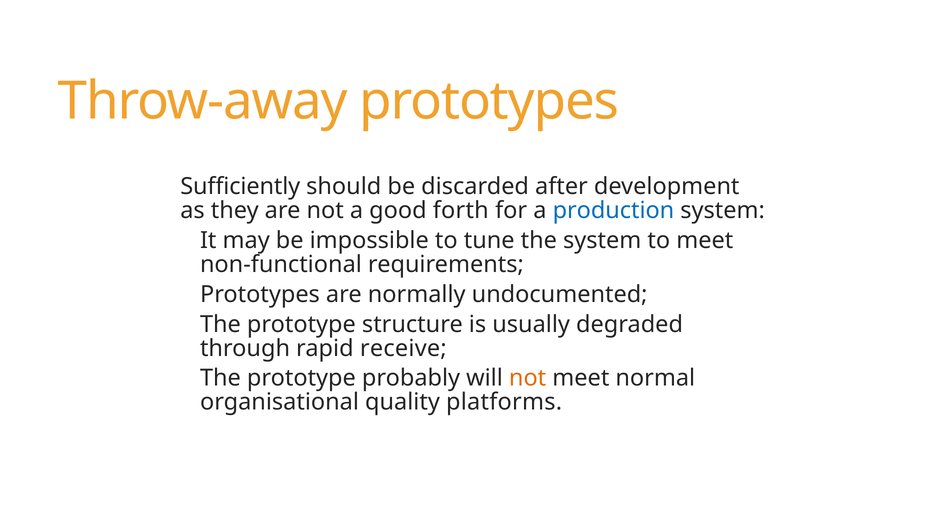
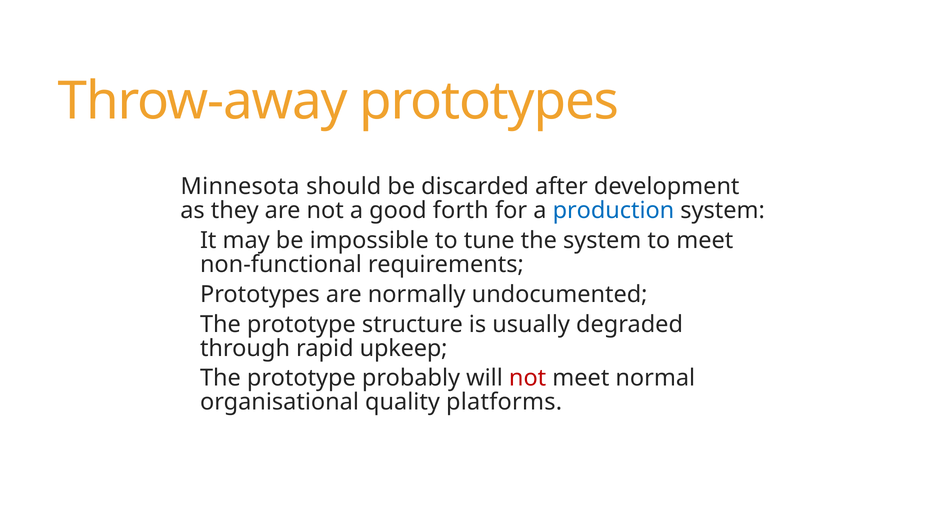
Sufficiently: Sufficiently -> Minnesota
receive: receive -> upkeep
not at (528, 378) colour: orange -> red
